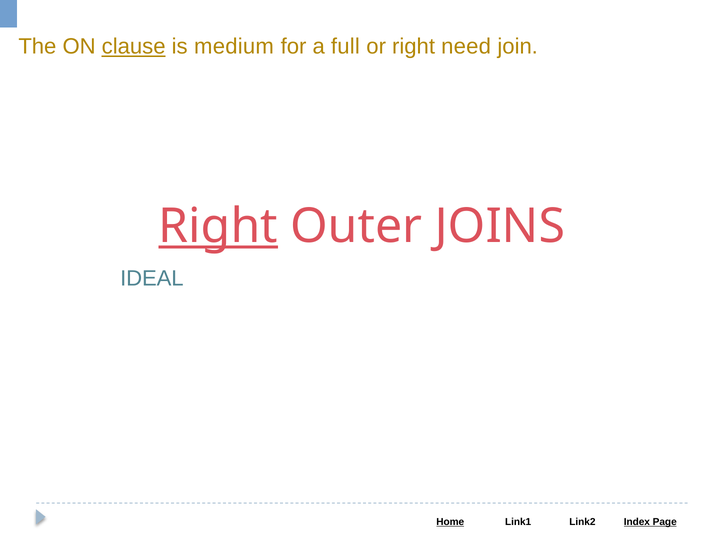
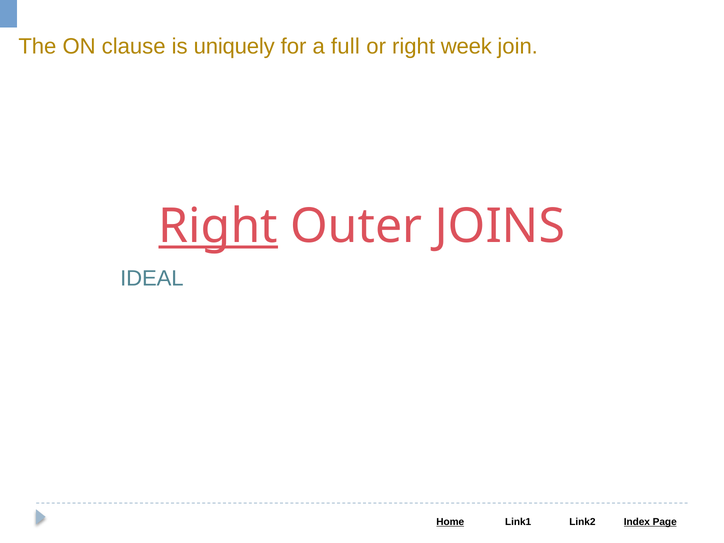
clause underline: present -> none
medium: medium -> uniquely
need: need -> week
